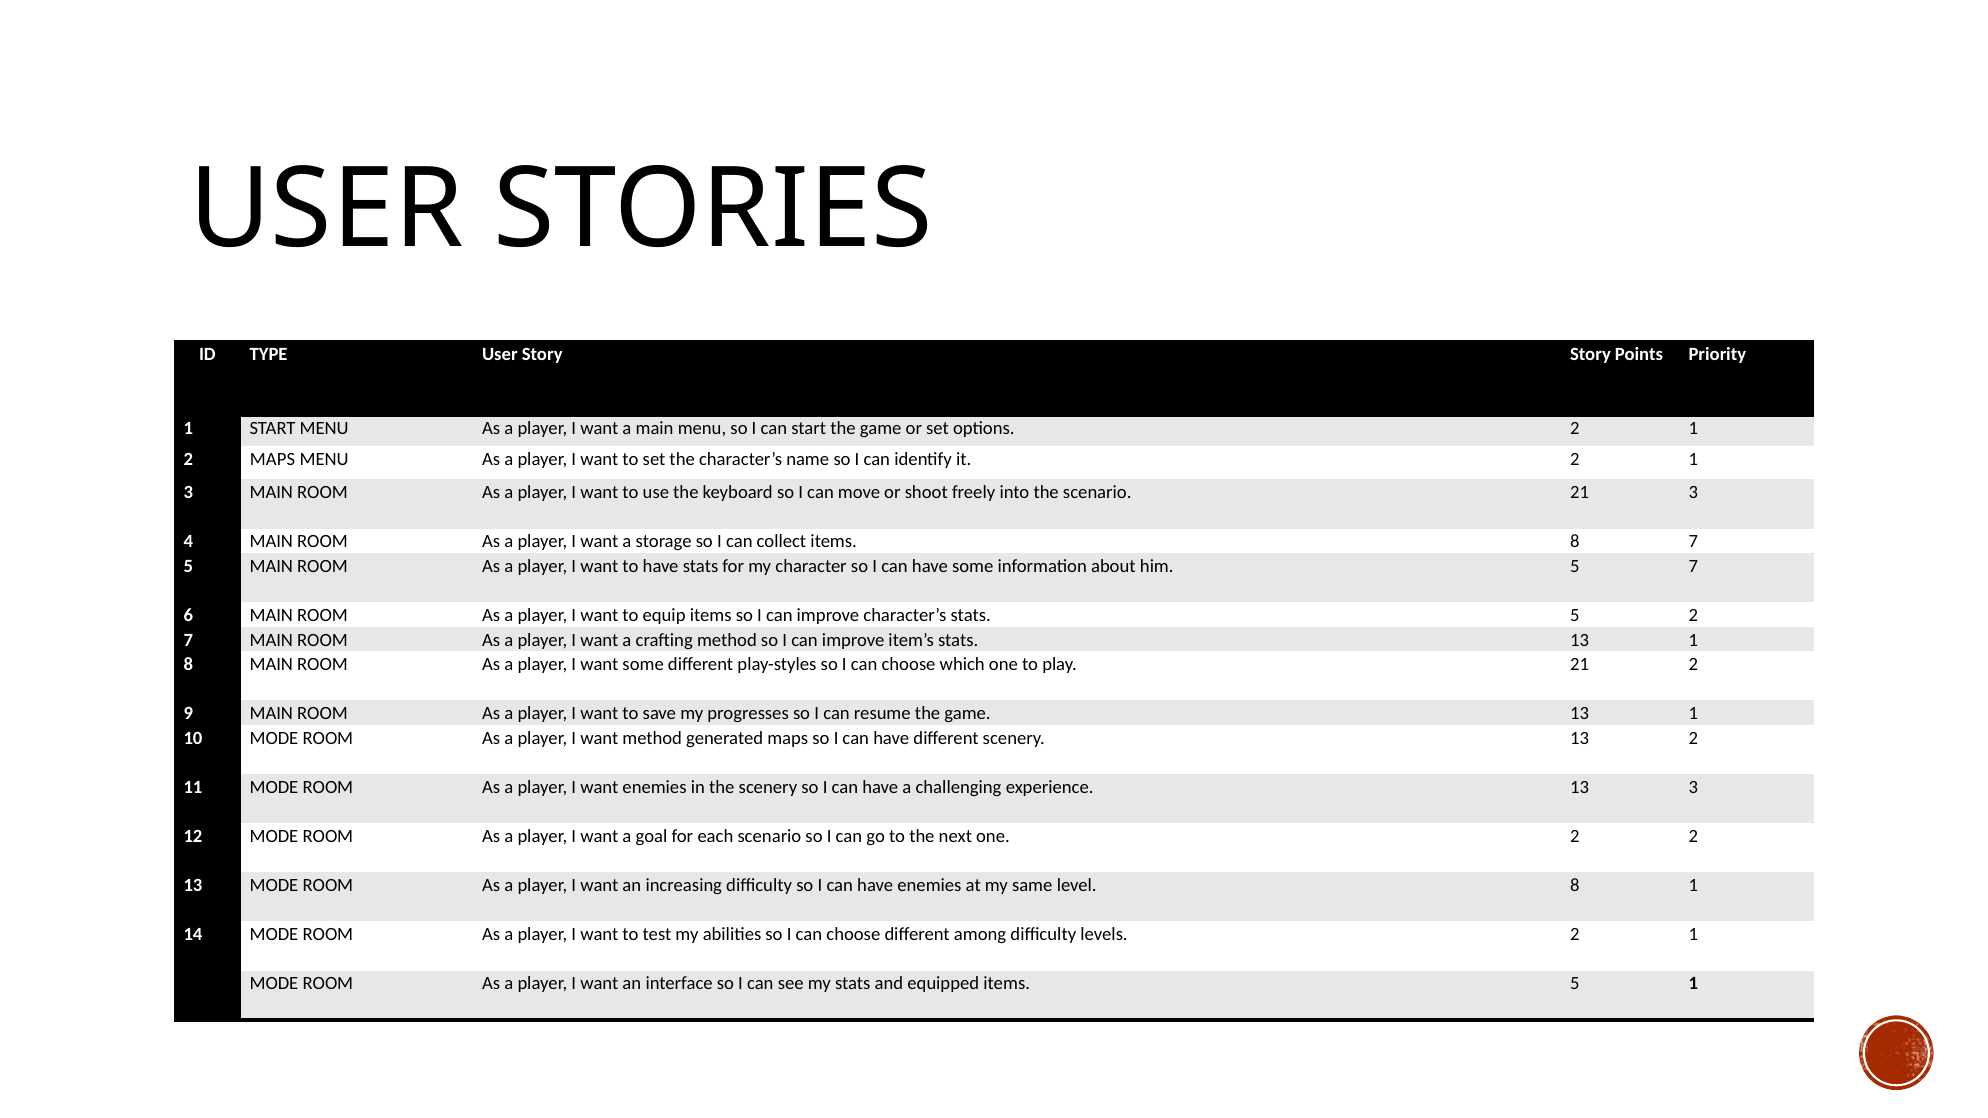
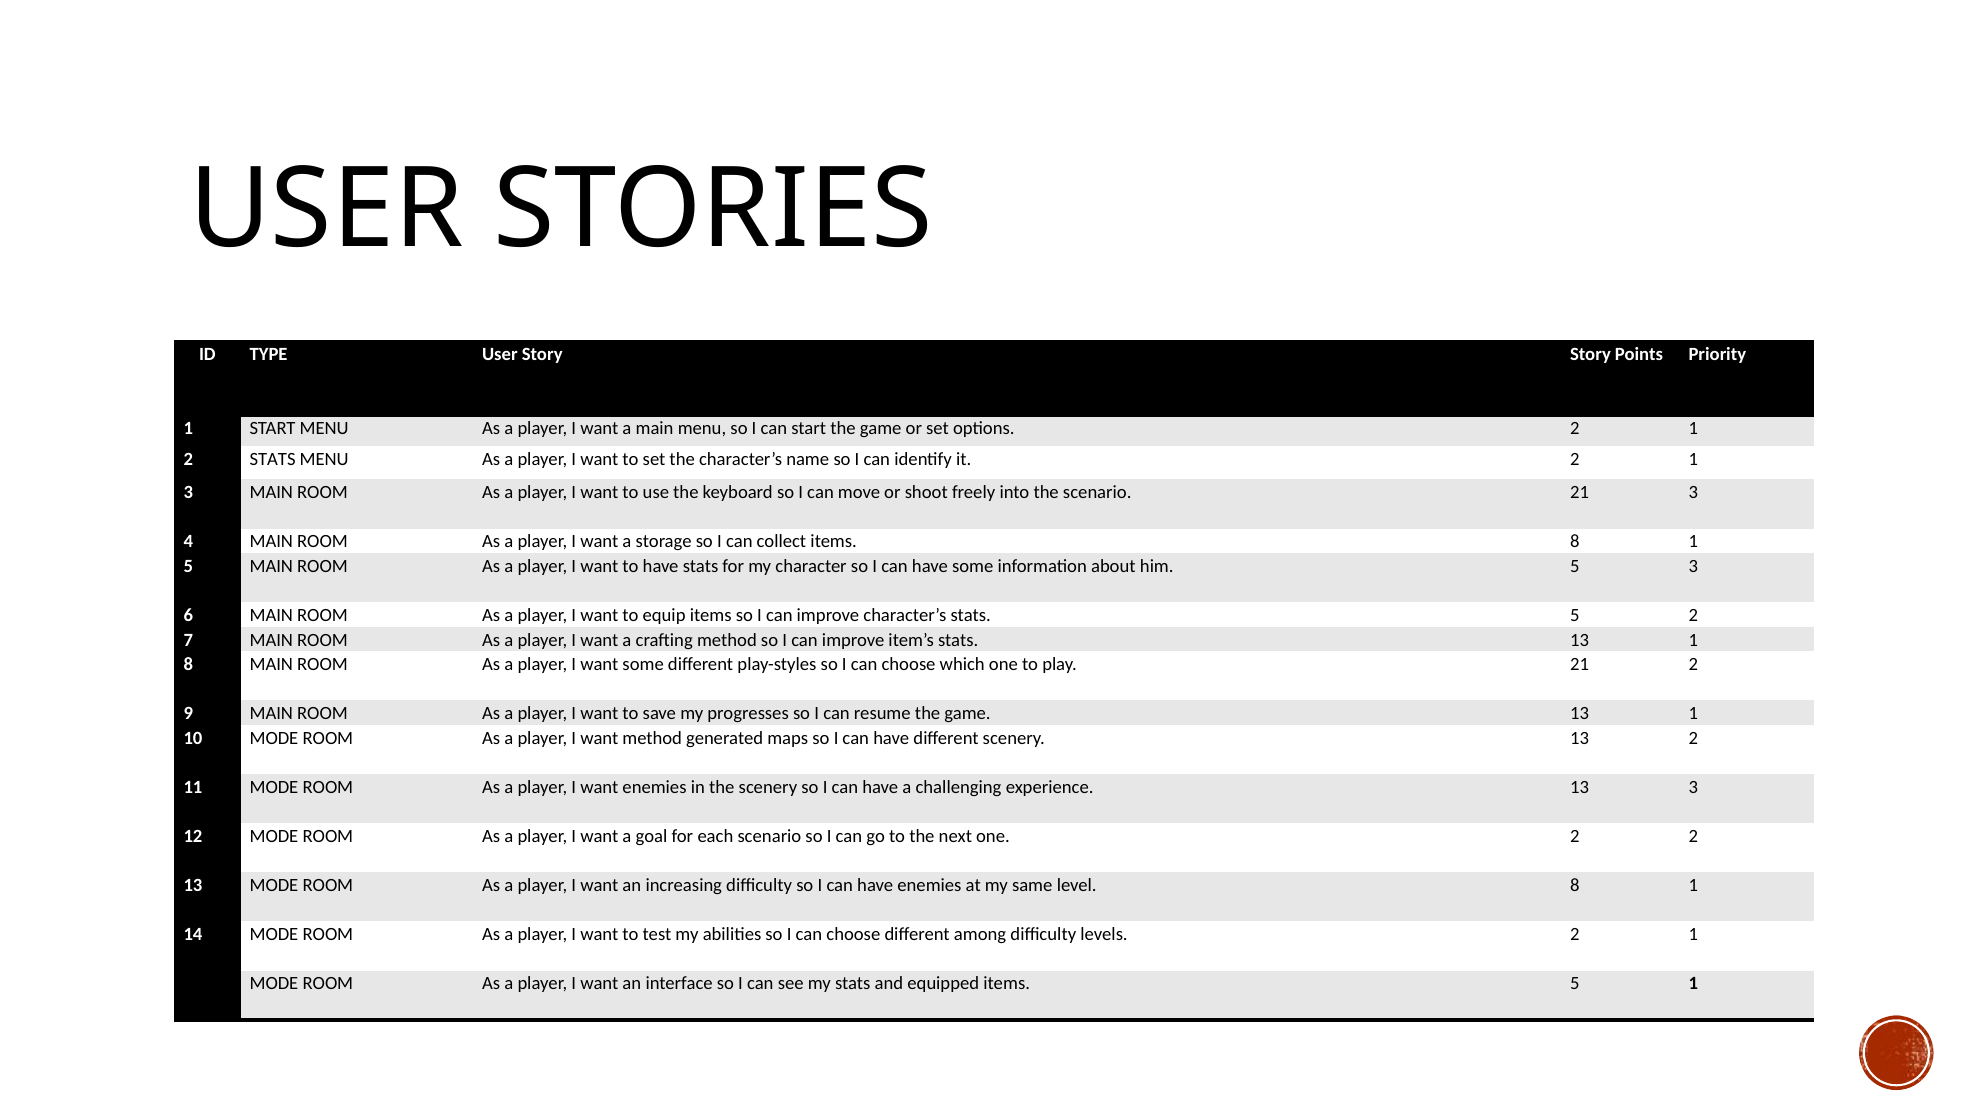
2 MAPS: MAPS -> STATS
items 8 7: 7 -> 1
5 7: 7 -> 3
